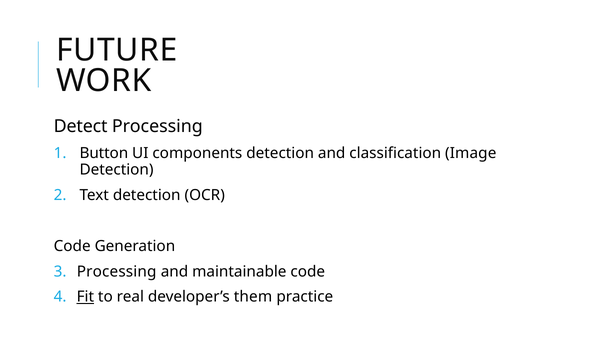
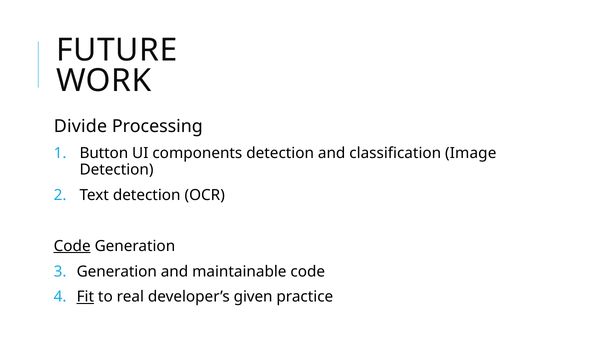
Detect: Detect -> Divide
Code at (72, 246) underline: none -> present
Processing at (117, 272): Processing -> Generation
them: them -> given
